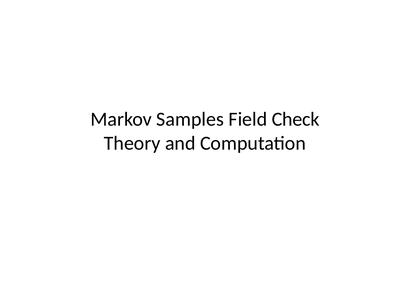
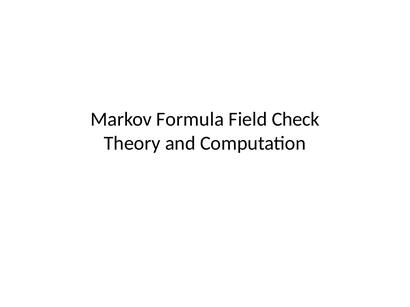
Samples: Samples -> Formula
